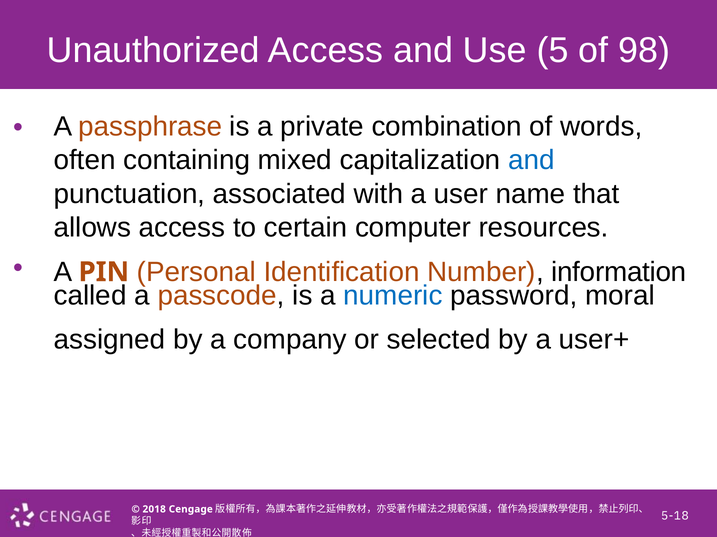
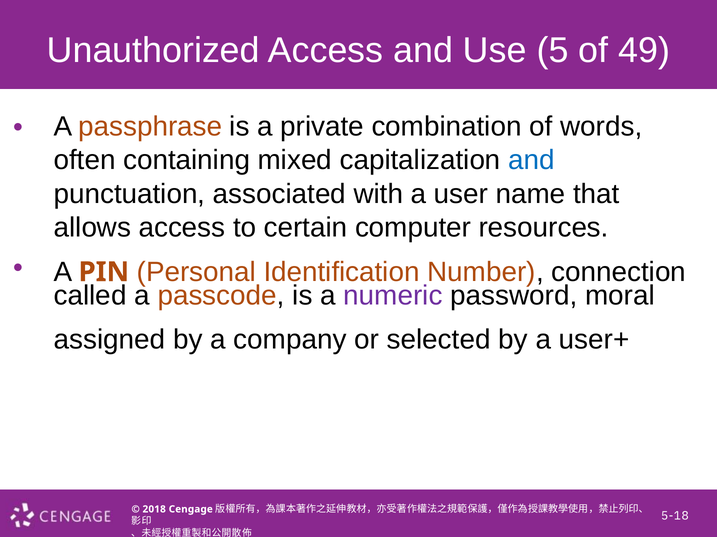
98: 98 -> 49
information: information -> connection
numeric colour: blue -> purple
